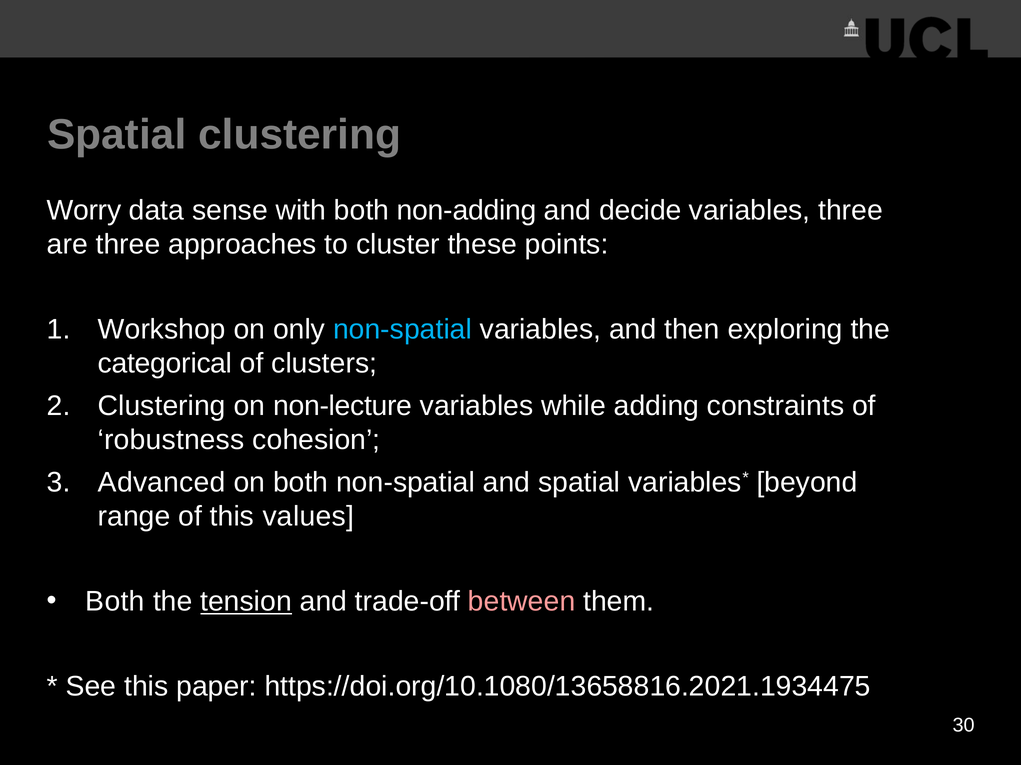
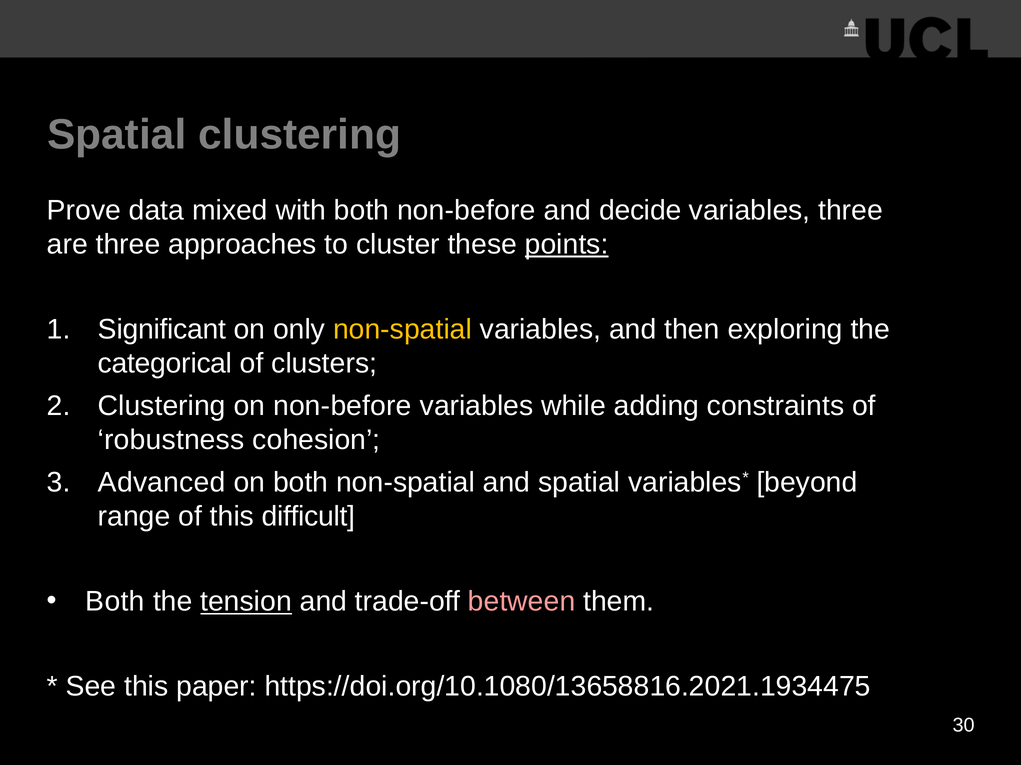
Worry: Worry -> Prove
sense: sense -> mixed
both non-adding: non-adding -> non-before
points underline: none -> present
Workshop: Workshop -> Significant
non-spatial at (403, 330) colour: light blue -> yellow
on non-lecture: non-lecture -> non-before
values: values -> difficult
